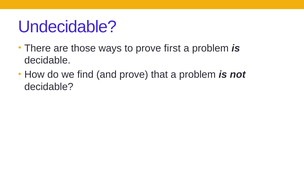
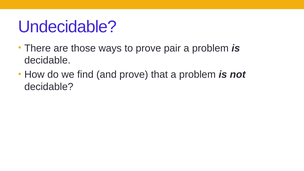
first: first -> pair
